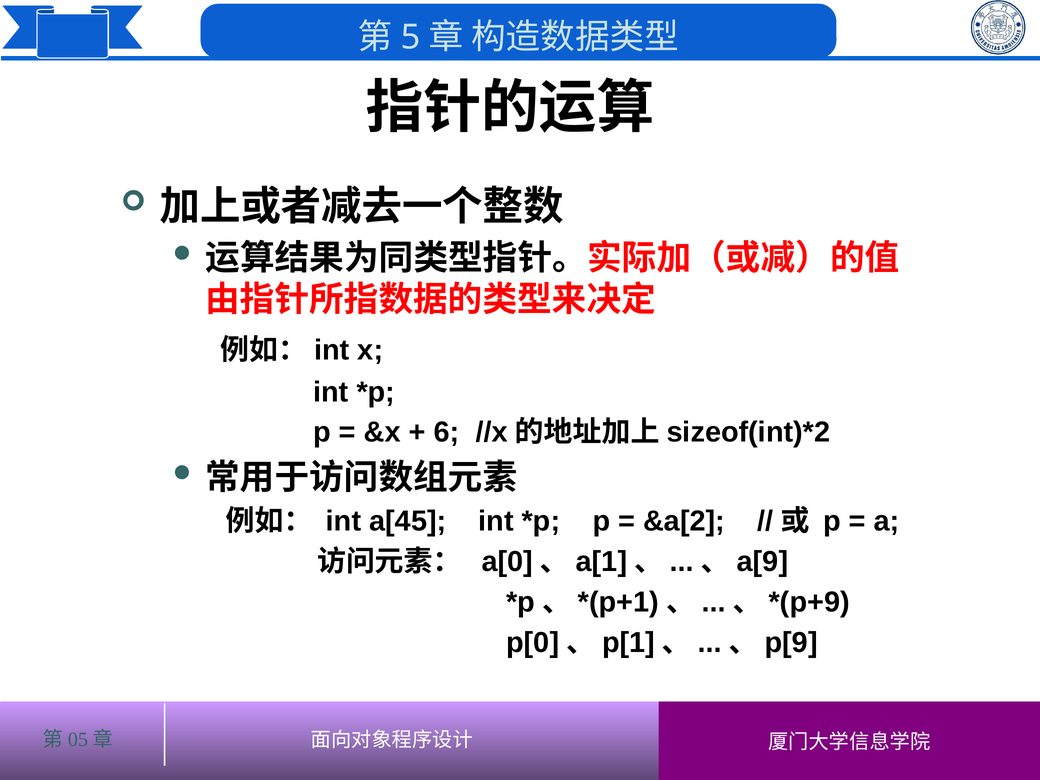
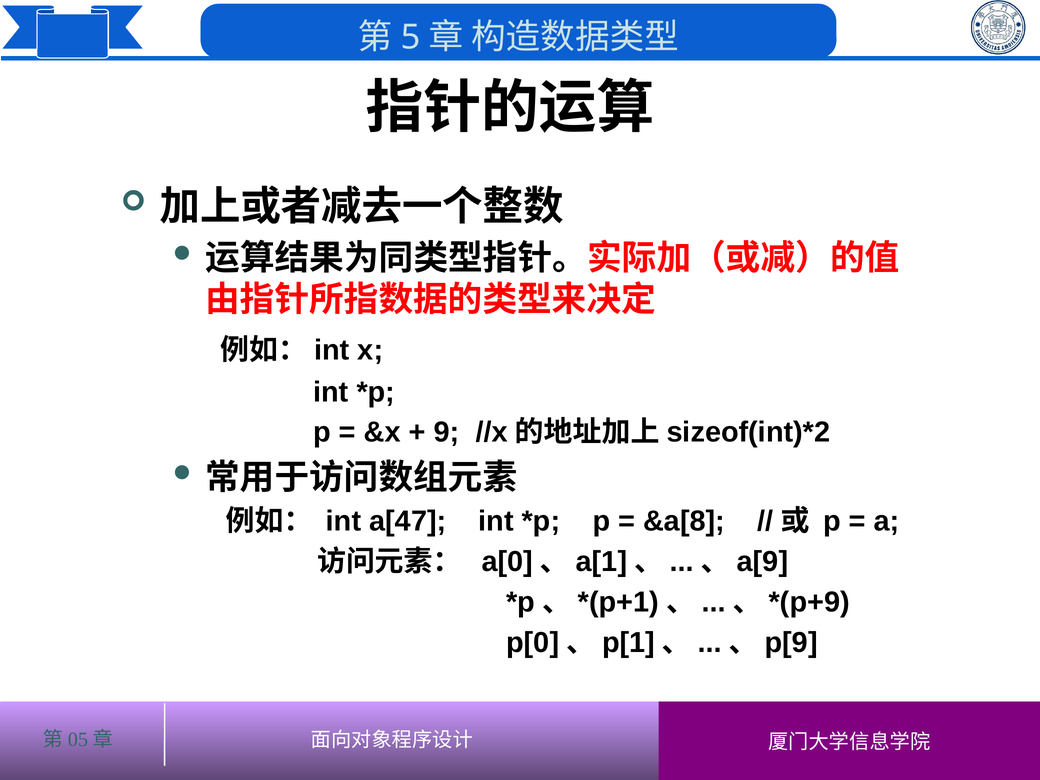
6: 6 -> 9
a[45: a[45 -> a[47
&a[2: &a[2 -> &a[8
